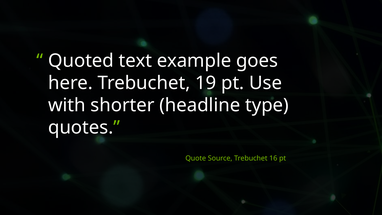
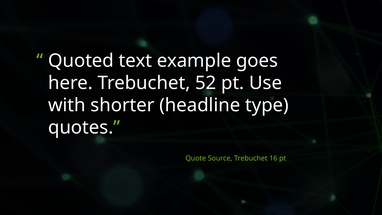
19: 19 -> 52
